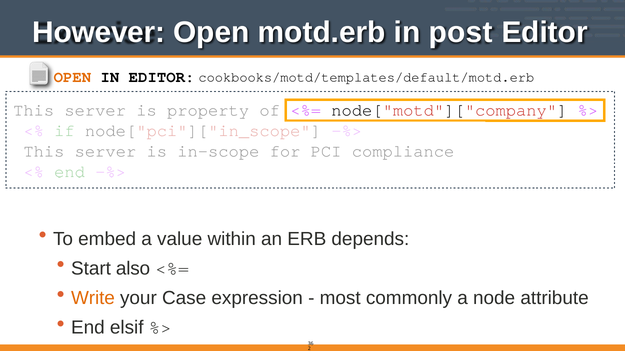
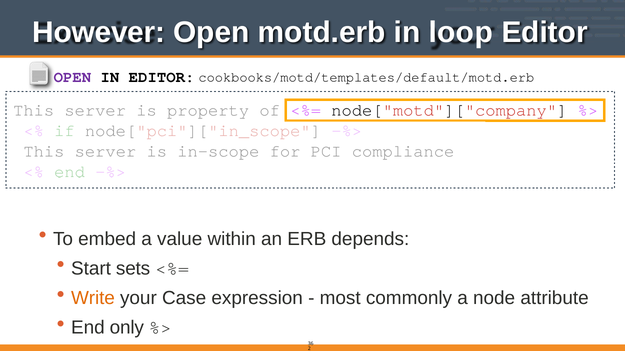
post: post -> loop
OPEN at (72, 77) colour: orange -> purple
also: also -> sets
elsif: elsif -> only
